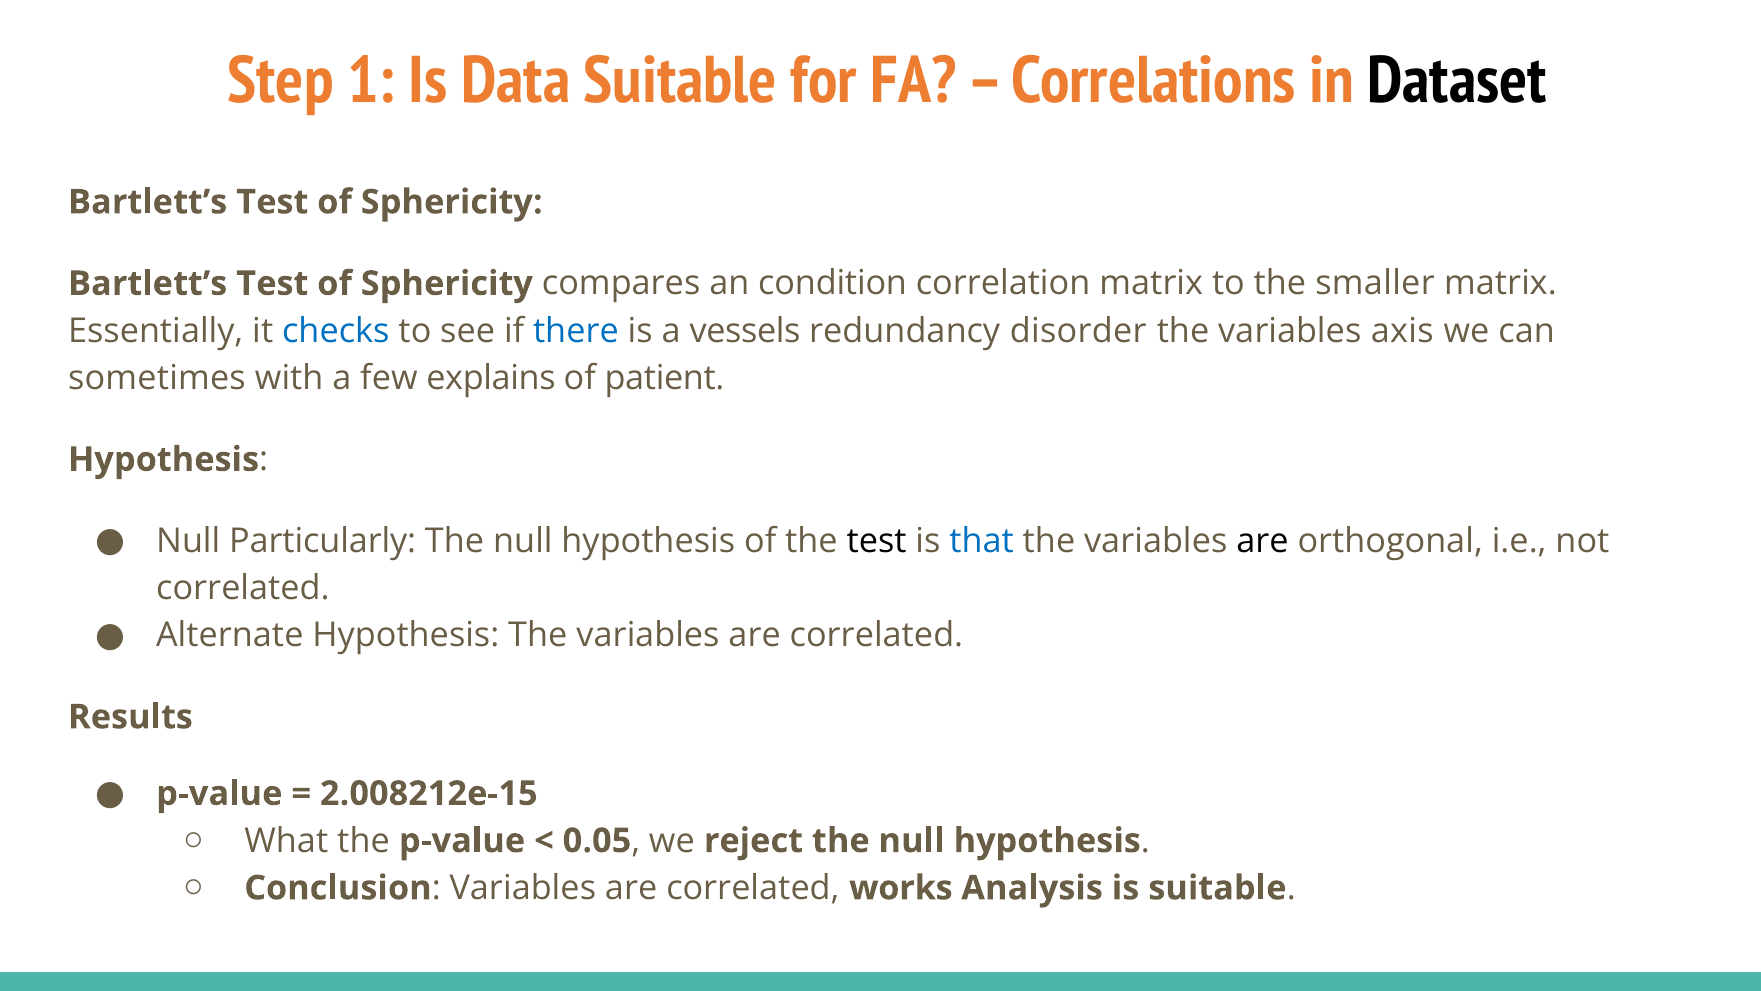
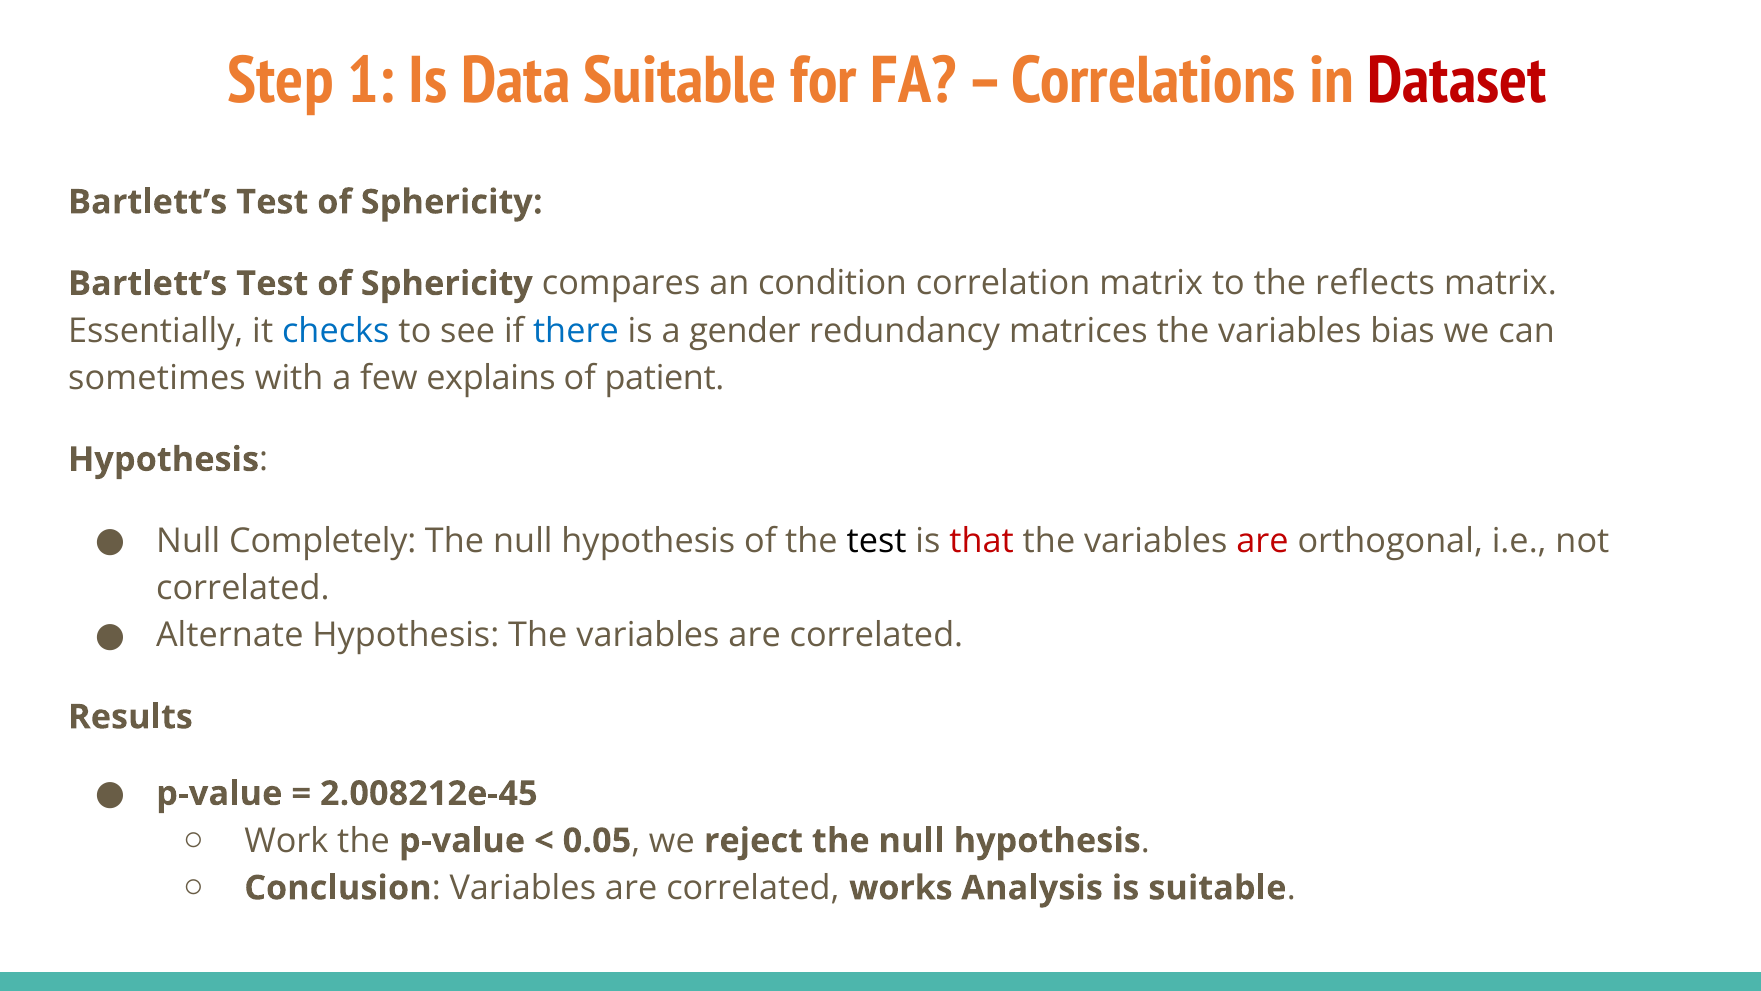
Dataset colour: black -> red
smaller: smaller -> reflects
vessels: vessels -> gender
disorder: disorder -> matrices
axis: axis -> bias
Particularly: Particularly -> Completely
that colour: blue -> red
are at (1262, 541) colour: black -> red
2.008212e-15: 2.008212e-15 -> 2.008212e-45
What: What -> Work
